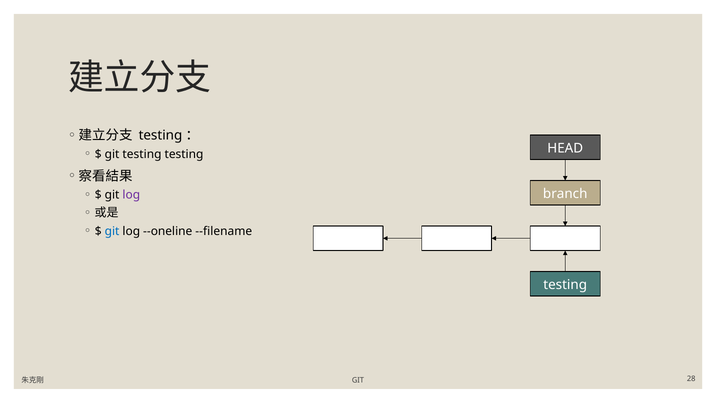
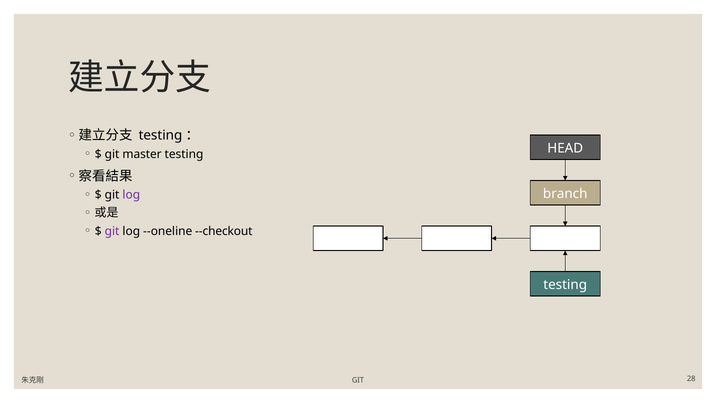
git testing: testing -> master
git at (112, 231) colour: blue -> purple
--filename: --filename -> --checkout
